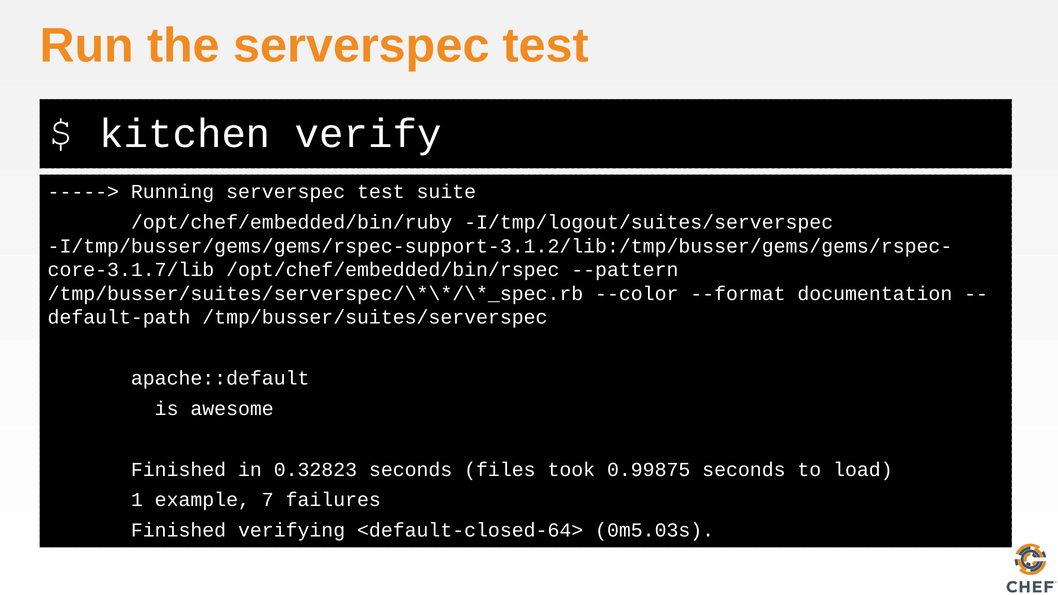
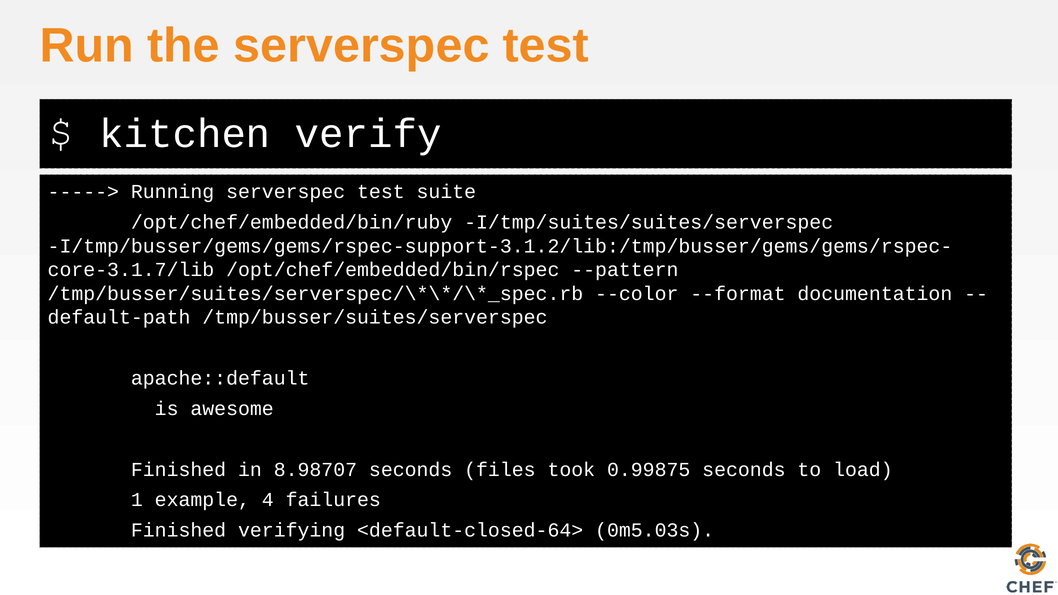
I/tmp/logout/suites/serverspec: I/tmp/logout/suites/serverspec -> I/tmp/suites/suites/serverspec
0.32823: 0.32823 -> 8.98707
7: 7 -> 4
